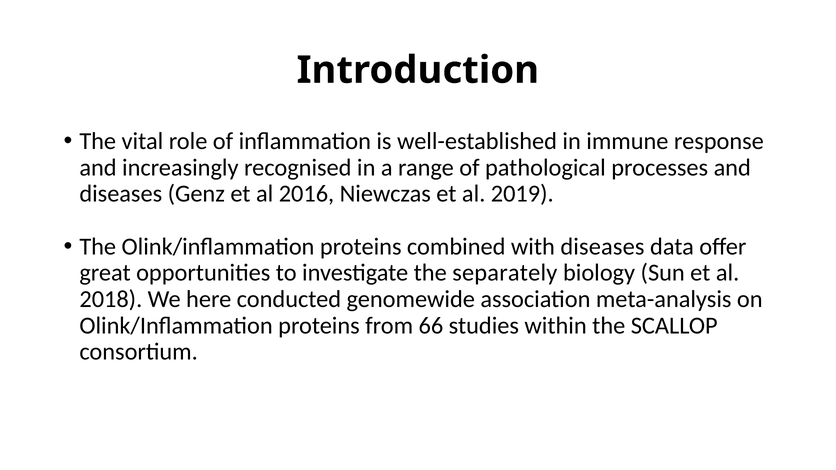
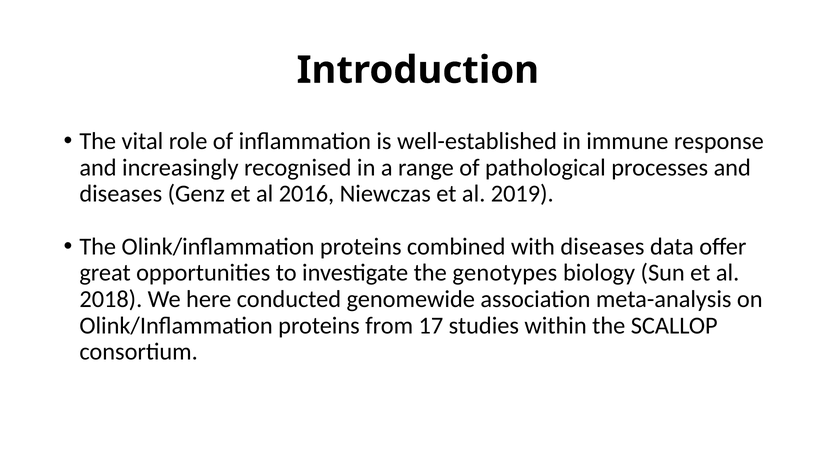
separately: separately -> genotypes
66: 66 -> 17
